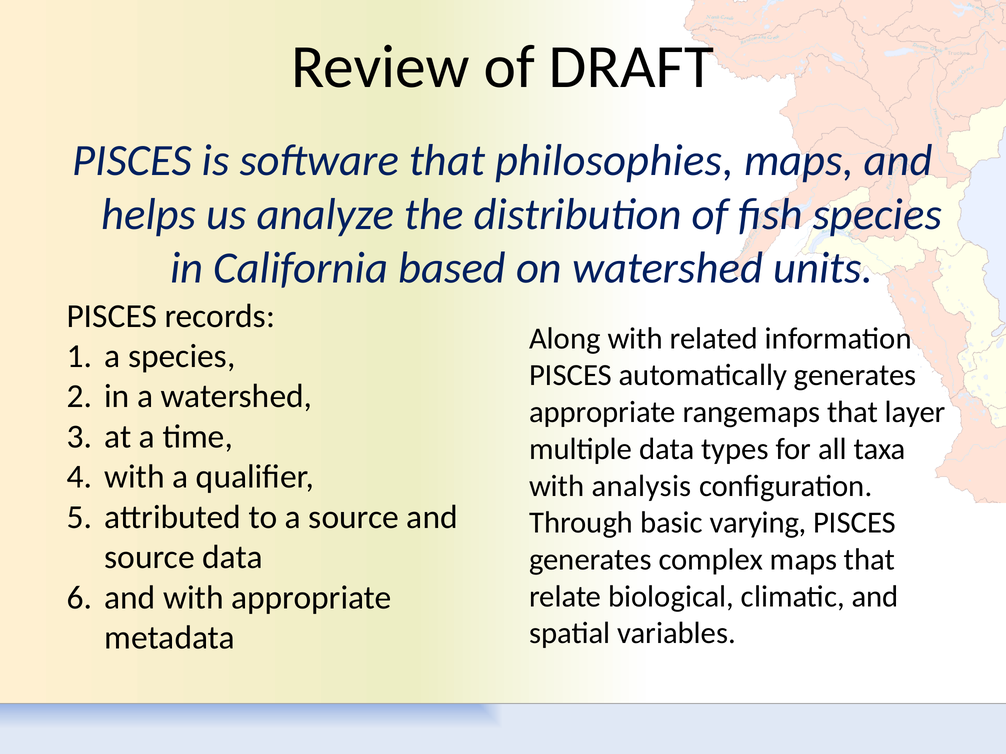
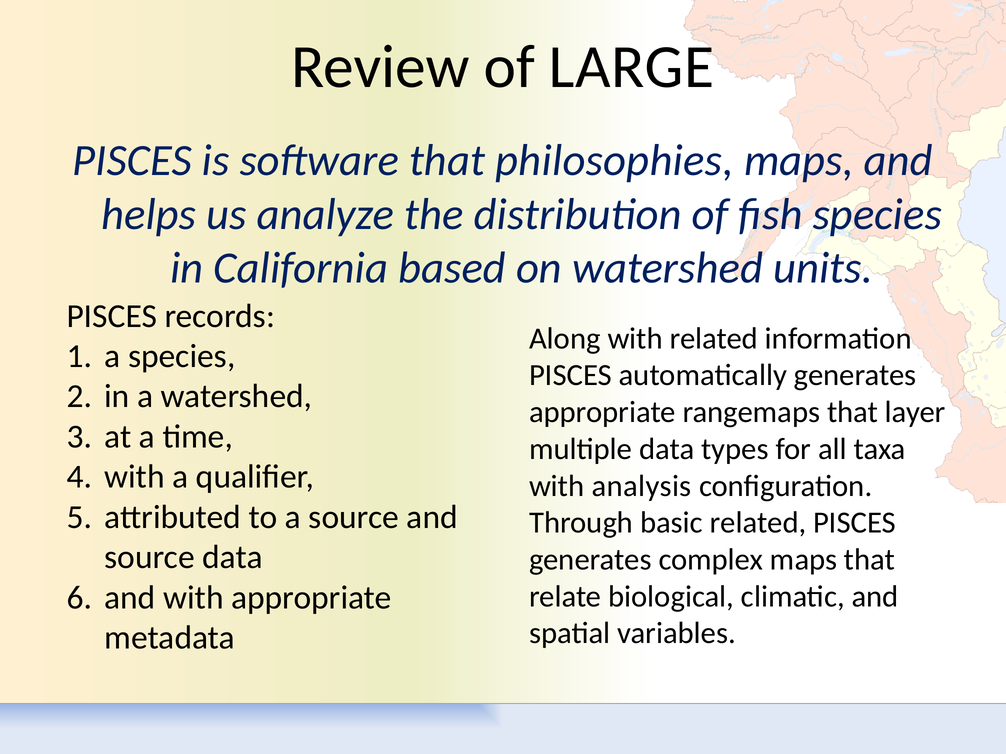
DRAFT: DRAFT -> LARGE
basic varying: varying -> related
